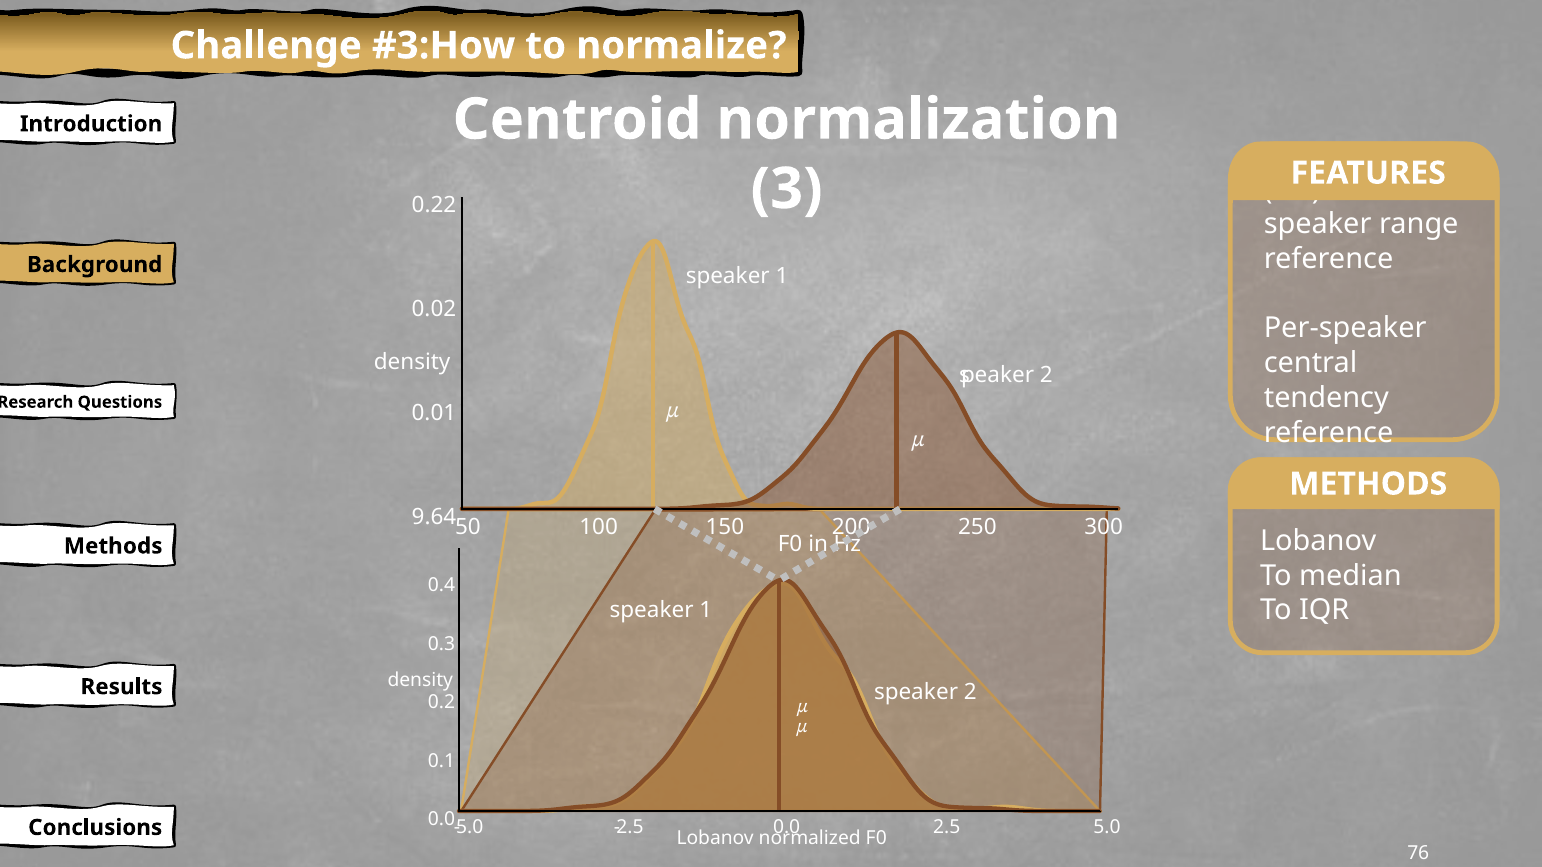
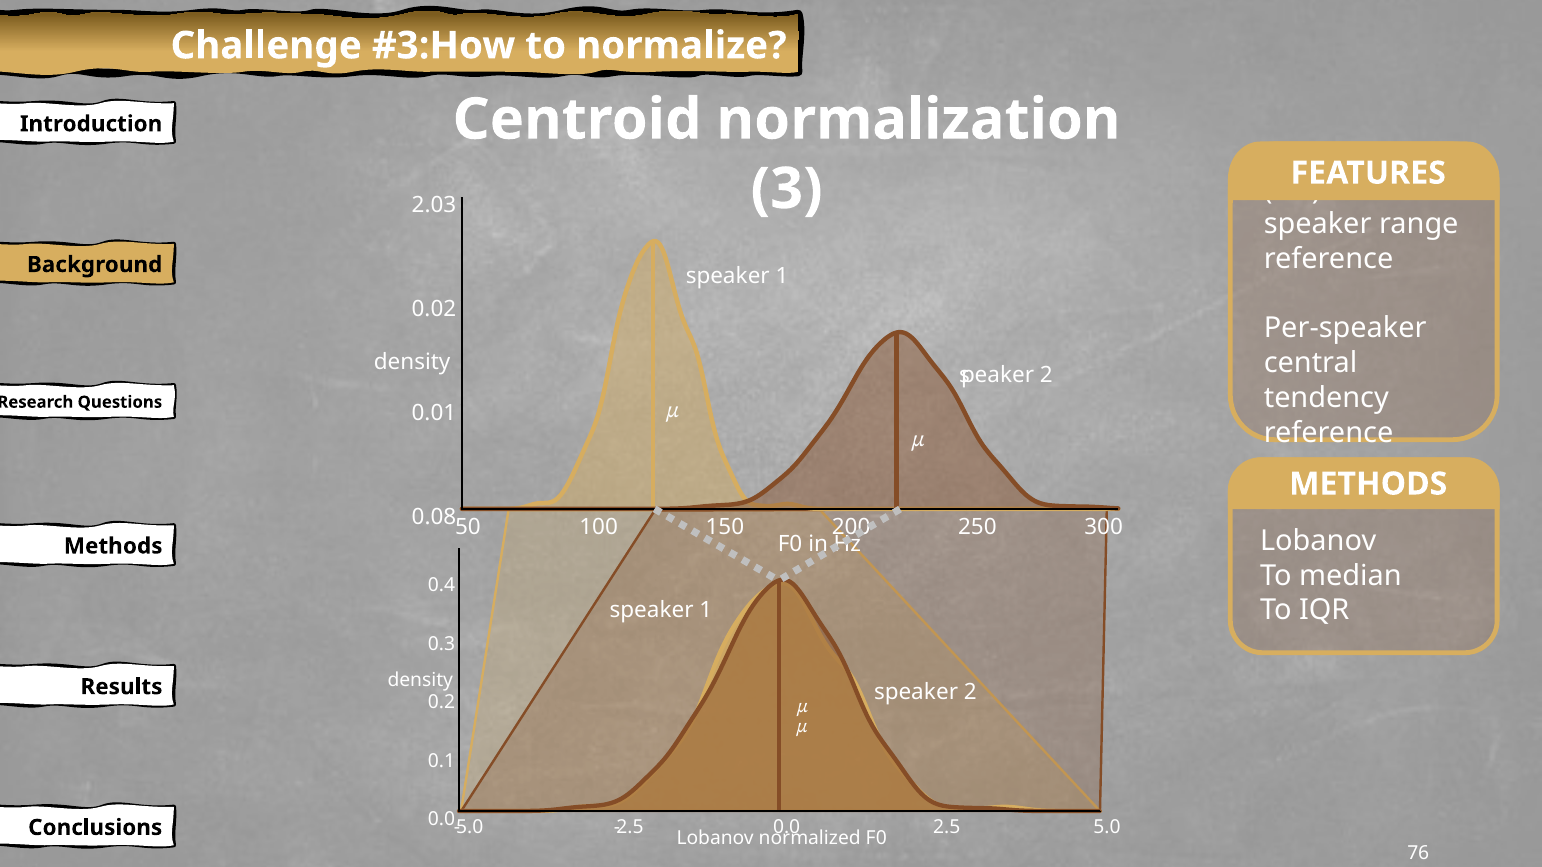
0.22: 0.22 -> 2.03
9.64: 9.64 -> 0.08
